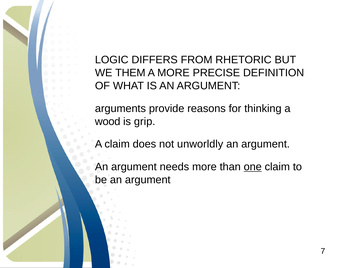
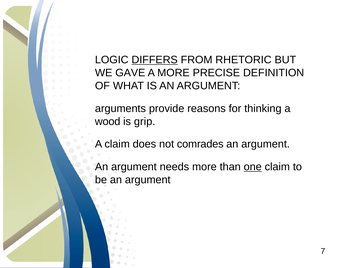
DIFFERS underline: none -> present
THEM: THEM -> GAVE
unworldly: unworldly -> comrades
